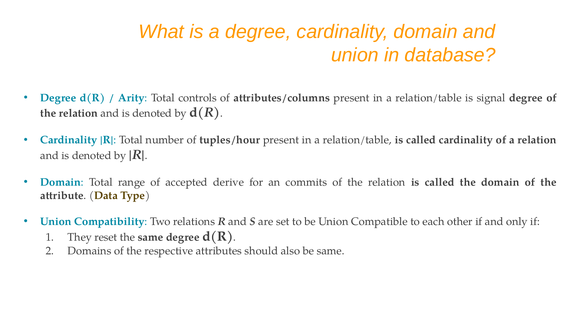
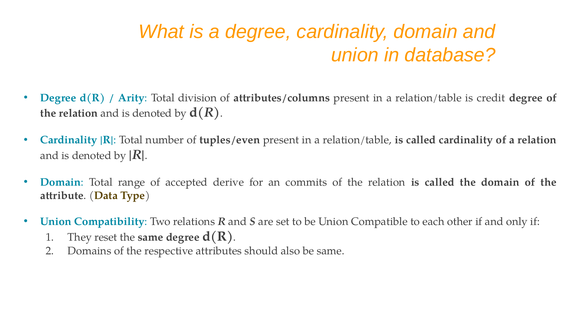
controls: controls -> division
signal: signal -> credit
tuples/hour: tuples/hour -> tuples/even
